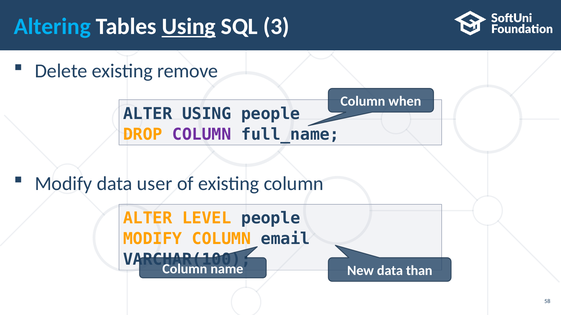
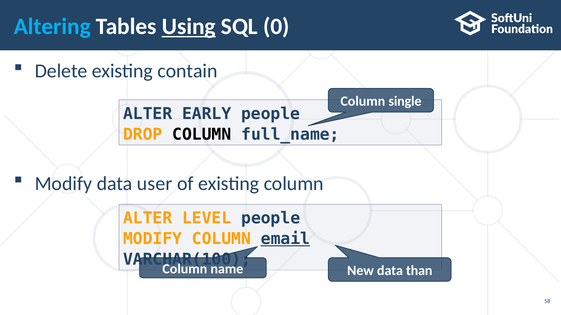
3: 3 -> 0
remove: remove -> contain
when: when -> single
ALTER USING: USING -> EARLY
COLUMN at (202, 135) colour: purple -> black
email underline: none -> present
